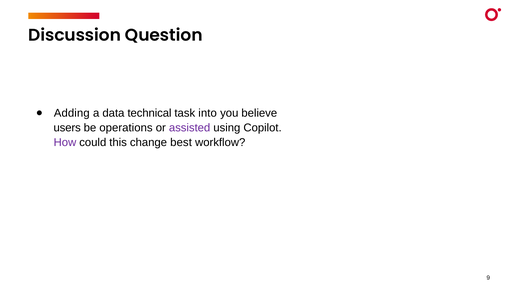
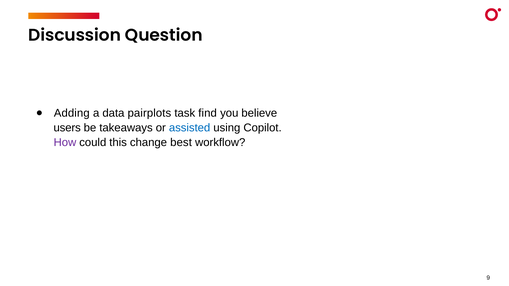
technical: technical -> pairplots
into: into -> find
operations: operations -> takeaways
assisted colour: purple -> blue
